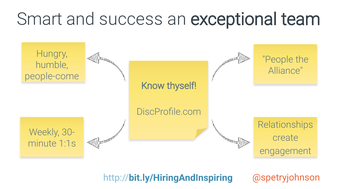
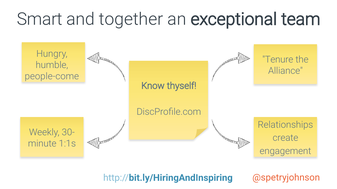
success: success -> together
People: People -> Tenure
